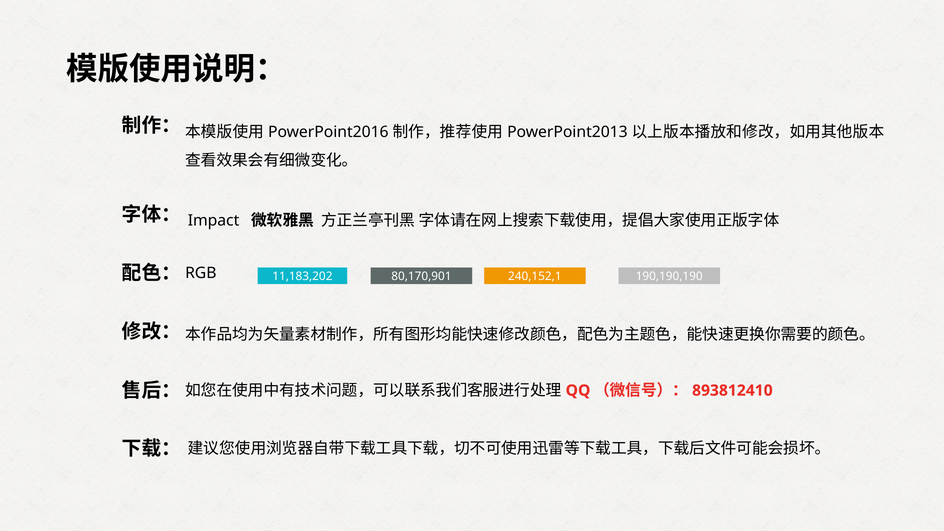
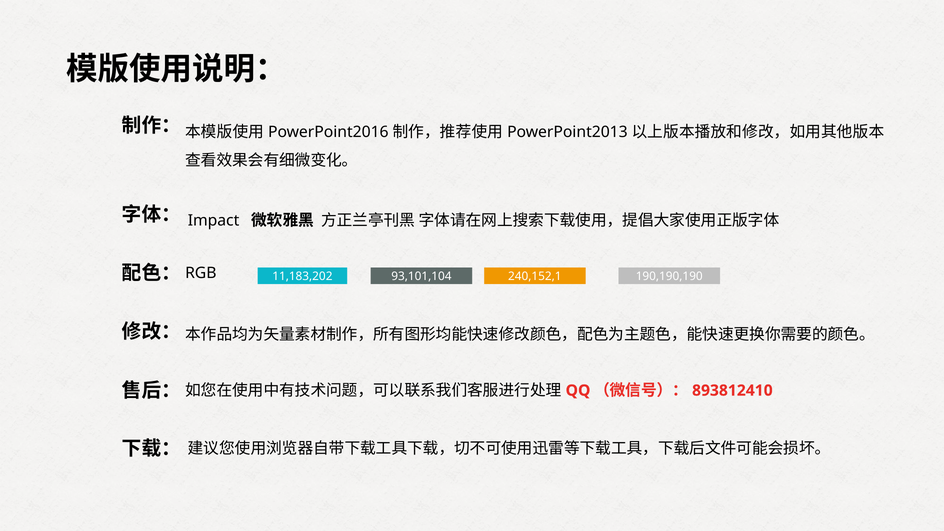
80,170,901: 80,170,901 -> 93,101,104
